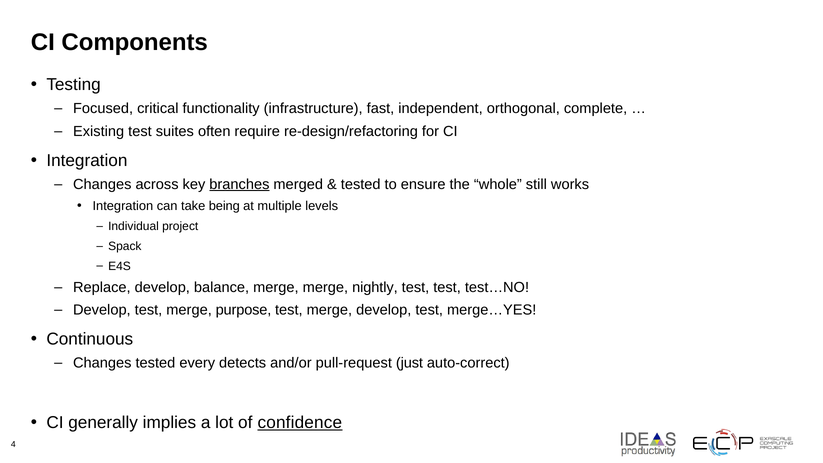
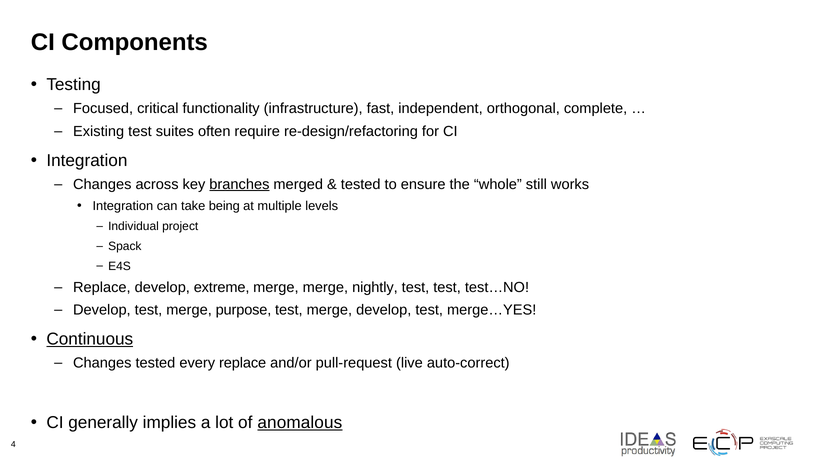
balance: balance -> extreme
Continuous underline: none -> present
every detects: detects -> replace
just: just -> live
confidence: confidence -> anomalous
